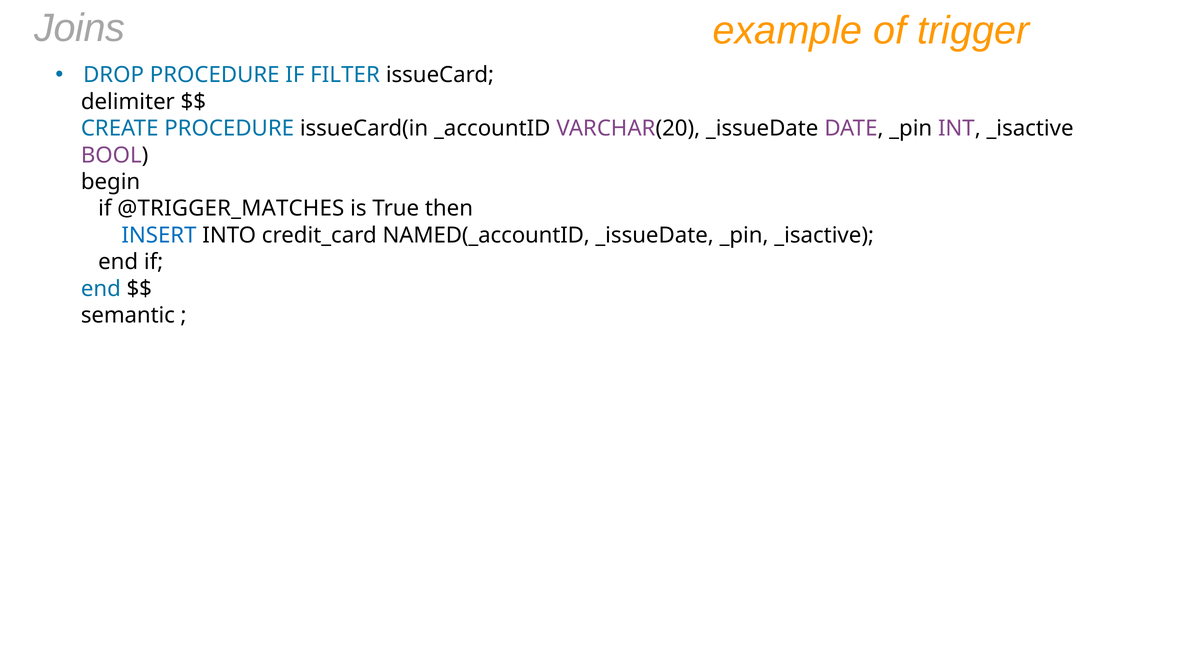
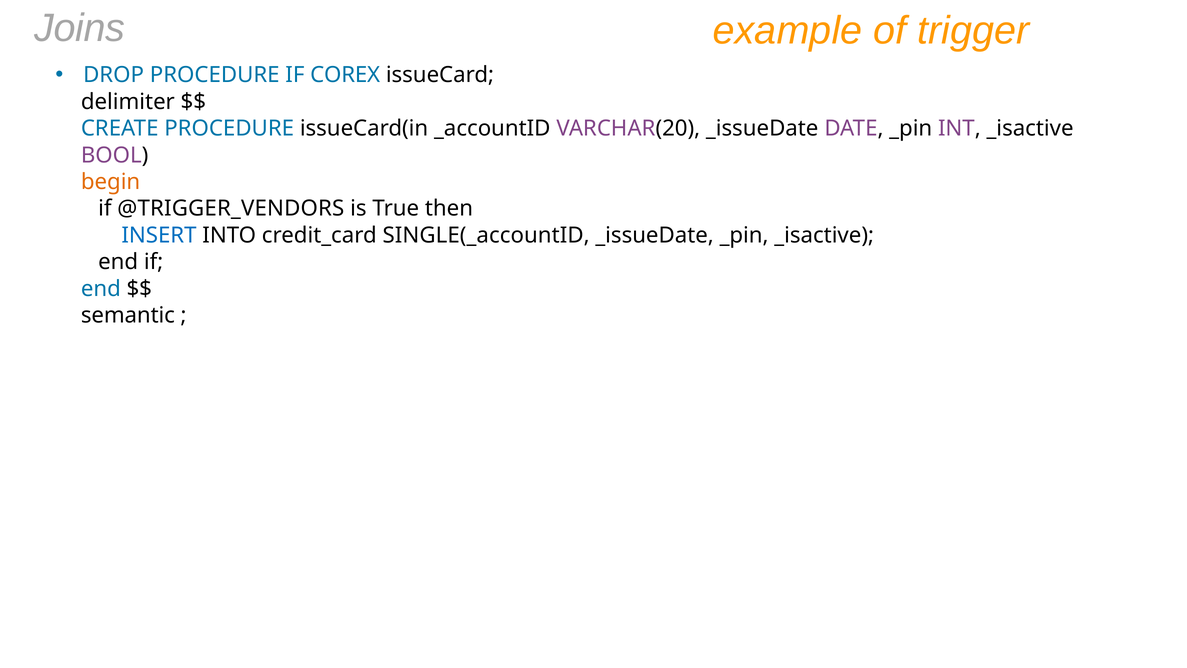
FILTER: FILTER -> COREX
begin colour: black -> orange
@TRIGGER_MATCHES: @TRIGGER_MATCHES -> @TRIGGER_VENDORS
NAMED(_accountID: NAMED(_accountID -> SINGLE(_accountID
